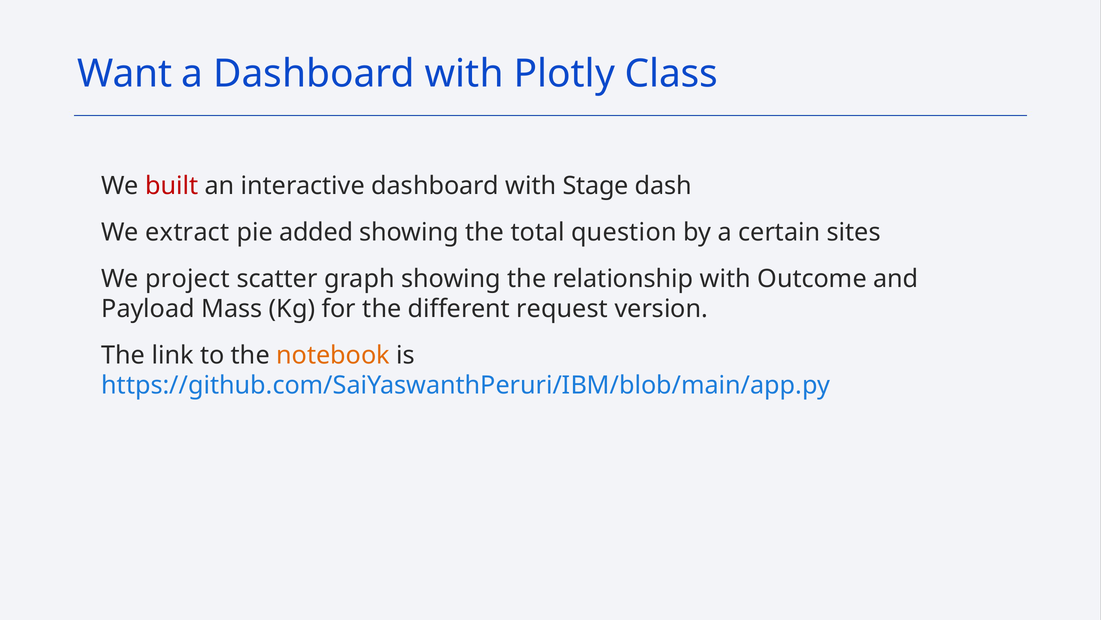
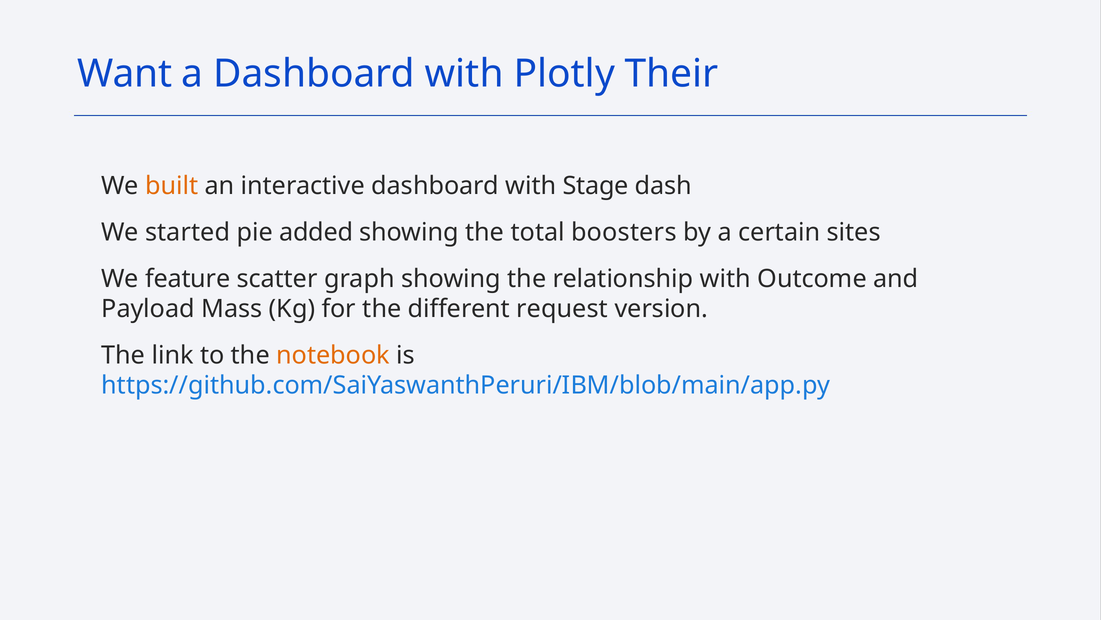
Class: Class -> Their
built colour: red -> orange
extract: extract -> started
question: question -> boosters
project: project -> feature
